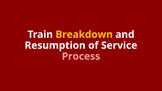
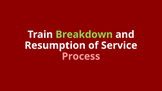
Breakdown colour: yellow -> light green
